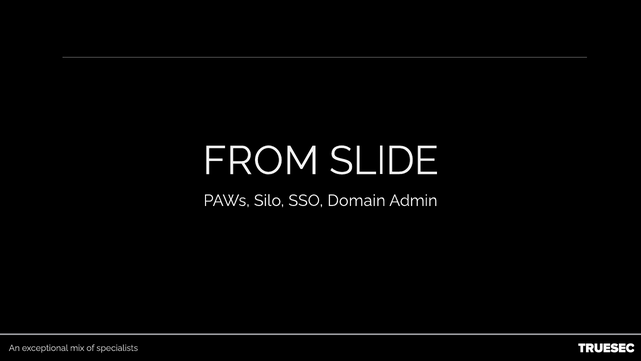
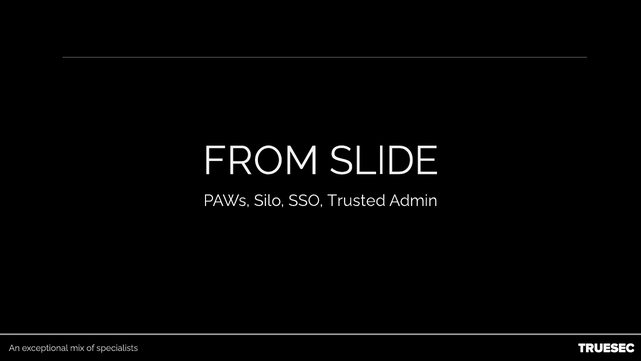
Domain: Domain -> Trusted
